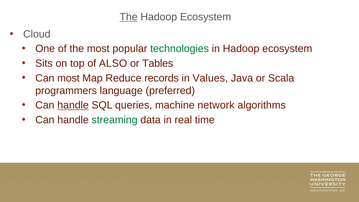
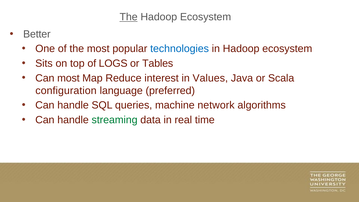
Cloud: Cloud -> Better
technologies colour: green -> blue
ALSO: ALSO -> LOGS
records: records -> interest
programmers: programmers -> configuration
handle at (73, 105) underline: present -> none
